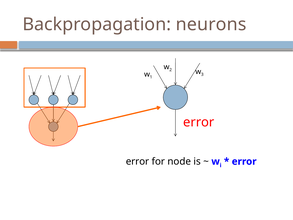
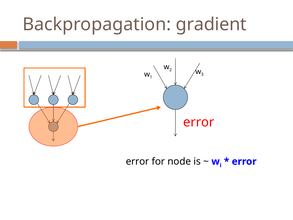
neurons: neurons -> gradient
